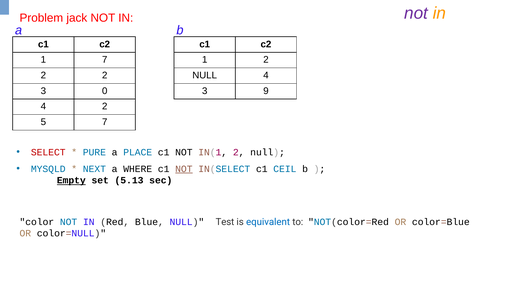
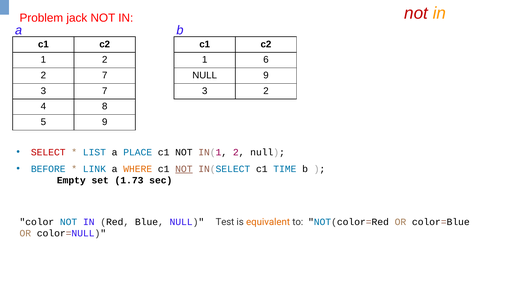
not at (416, 13) colour: purple -> red
1 7: 7 -> 2
1 2: 2 -> 6
2 2: 2 -> 7
NULL 4: 4 -> 9
3 0: 0 -> 7
3 9: 9 -> 2
4 2: 2 -> 8
5 7: 7 -> 9
PURE: PURE -> LIST
MYSQLD: MYSQLD -> BEFORE
NEXT: NEXT -> LINK
WHERE colour: black -> orange
CEIL: CEIL -> TIME
Empty underline: present -> none
5.13: 5.13 -> 1.73
equivalent colour: blue -> orange
